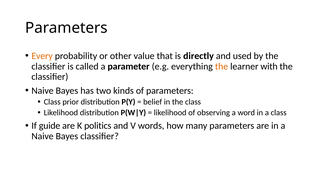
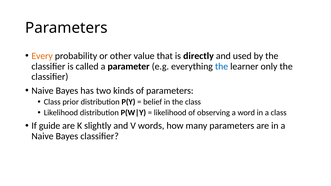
the at (222, 66) colour: orange -> blue
with: with -> only
politics: politics -> slightly
